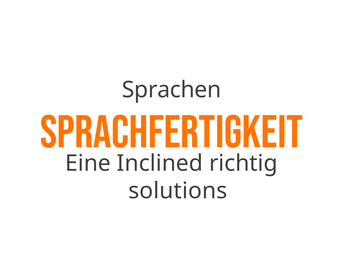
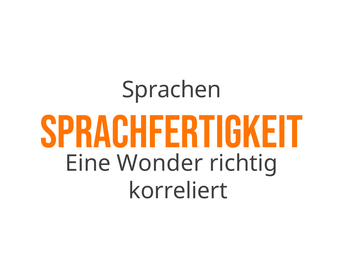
Inclined: Inclined -> Wonder
solutions: solutions -> korreliert
